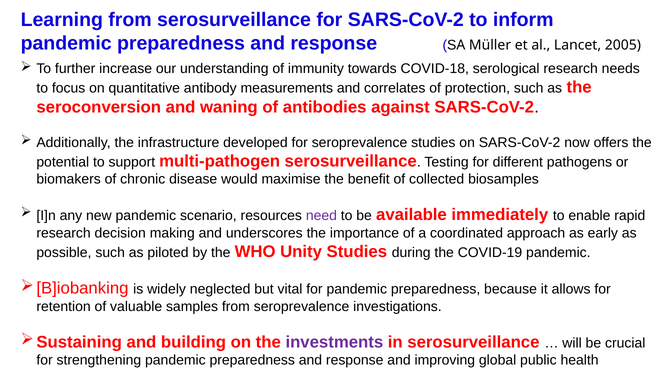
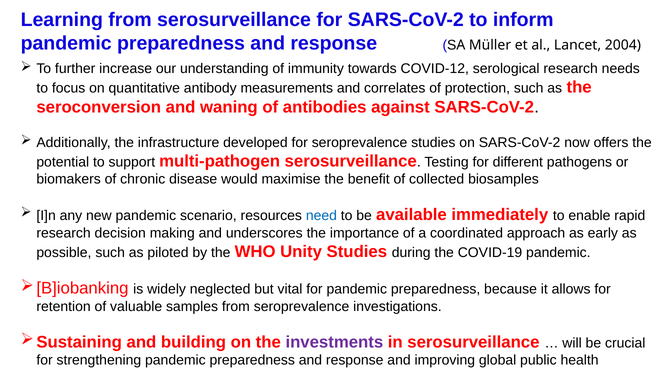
2005: 2005 -> 2004
COVID-18: COVID-18 -> COVID-12
need colour: purple -> blue
